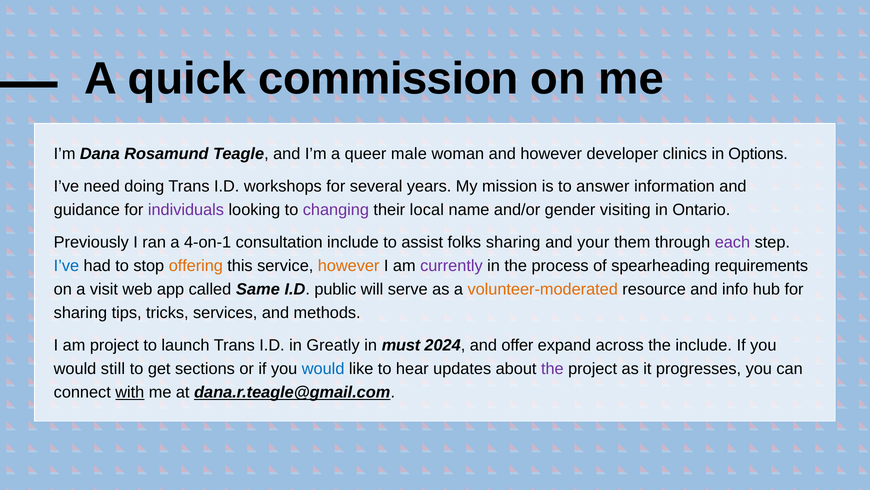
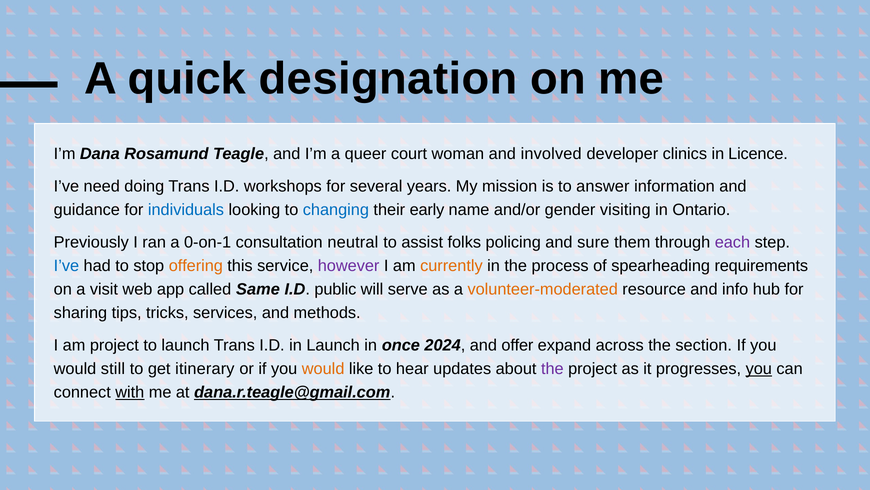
commission: commission -> designation
male: male -> court
and however: however -> involved
Options: Options -> Licence
individuals colour: purple -> blue
changing colour: purple -> blue
local: local -> early
4-on-1: 4-on-1 -> 0-on-1
consultation include: include -> neutral
folks sharing: sharing -> policing
your: your -> sure
however at (349, 266) colour: orange -> purple
currently colour: purple -> orange
in Greatly: Greatly -> Launch
must: must -> once
the include: include -> section
sections: sections -> itinerary
would at (323, 368) colour: blue -> orange
you at (759, 368) underline: none -> present
